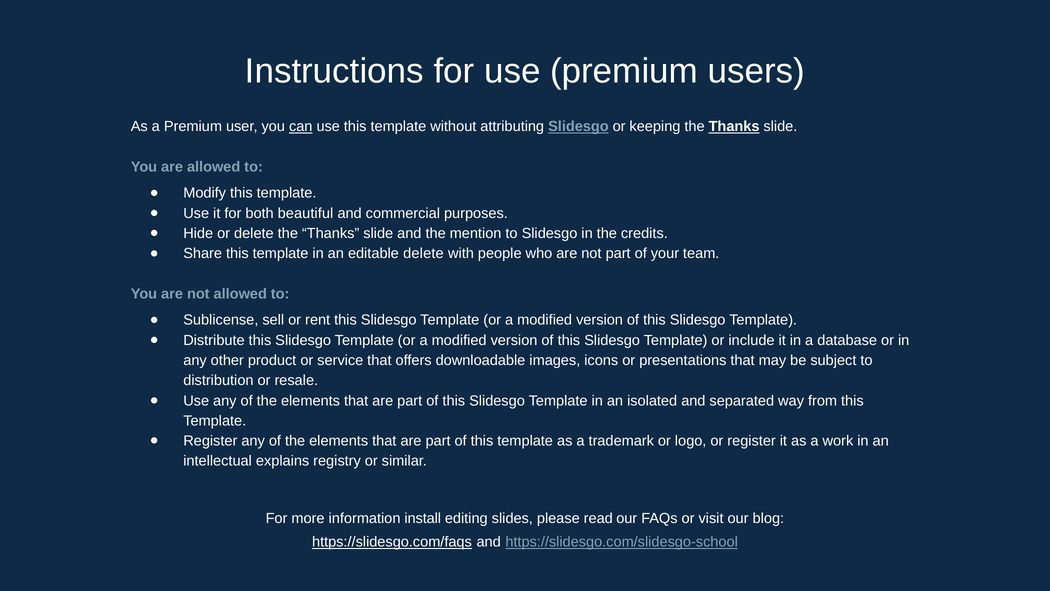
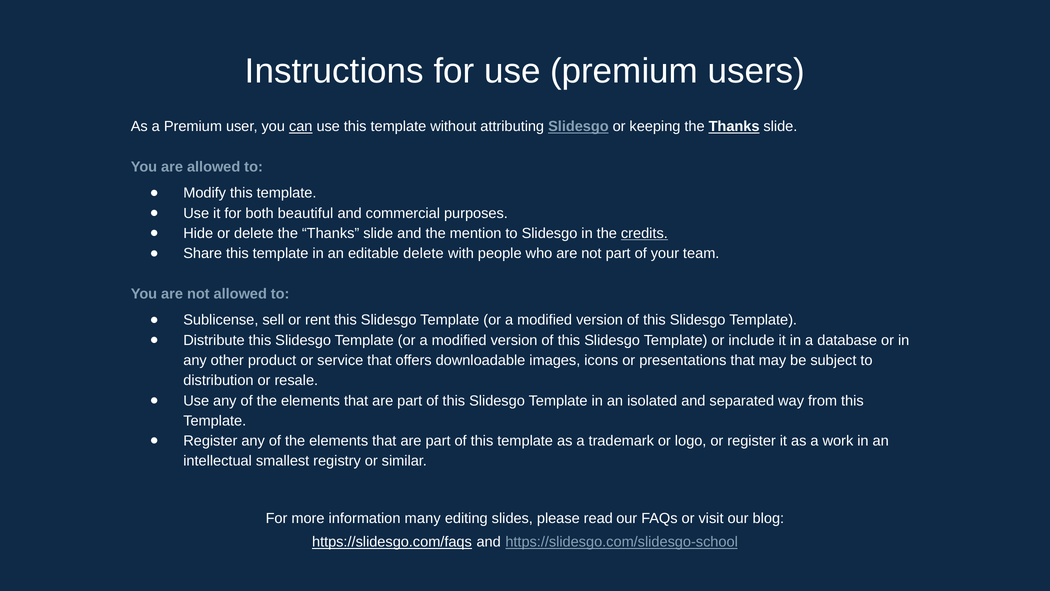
credits underline: none -> present
explains: explains -> smallest
install: install -> many
